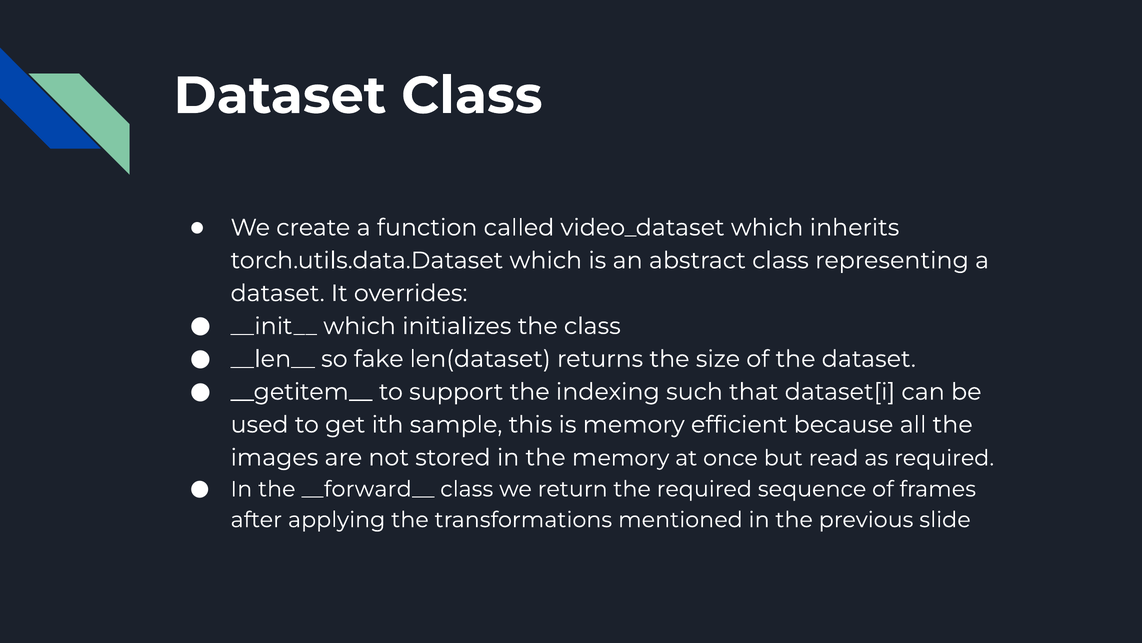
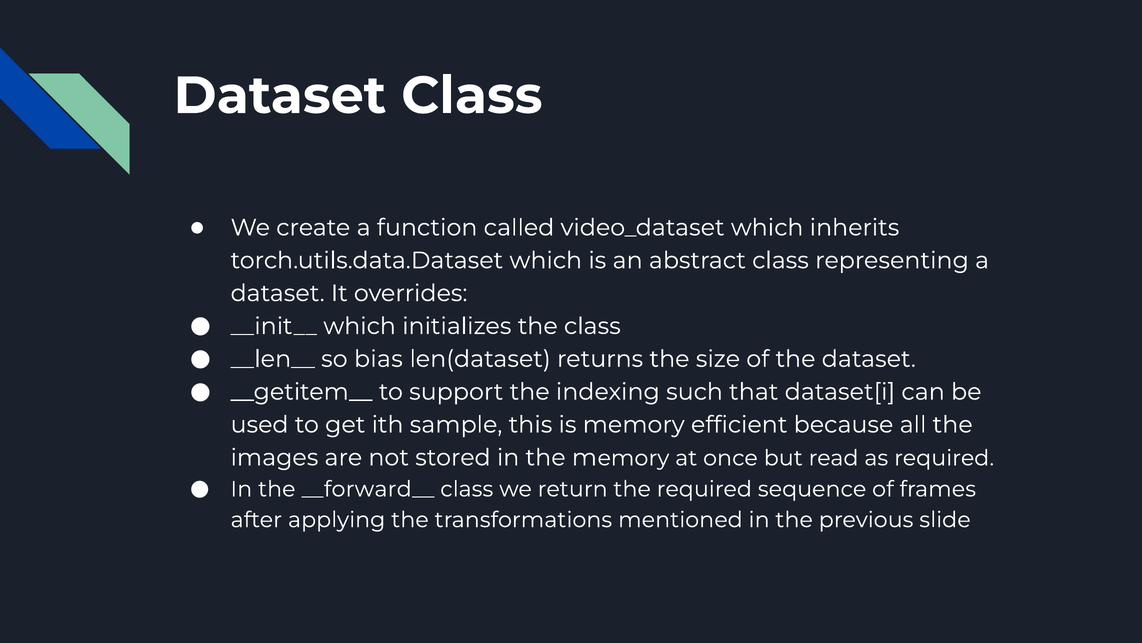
fake: fake -> bias
